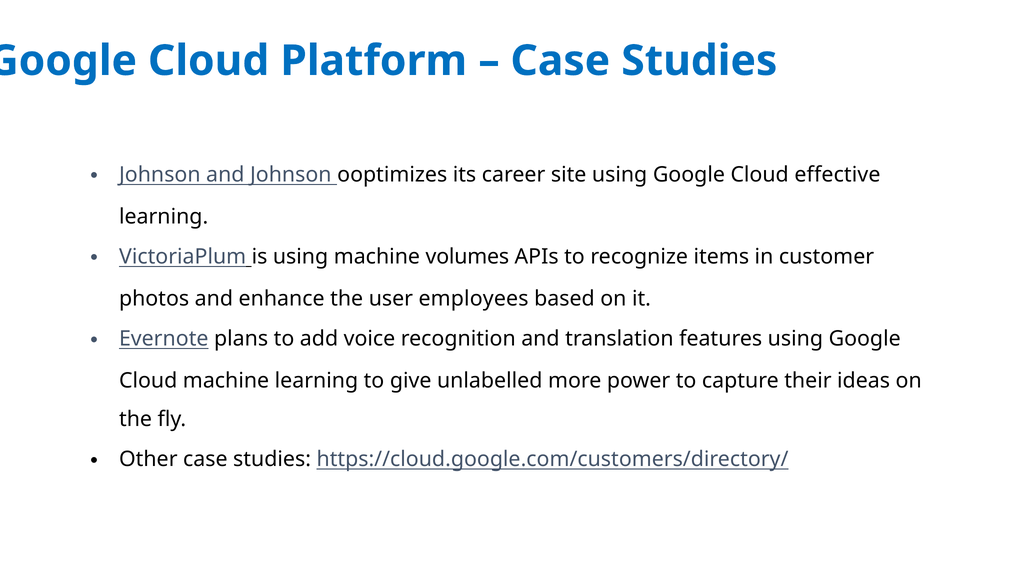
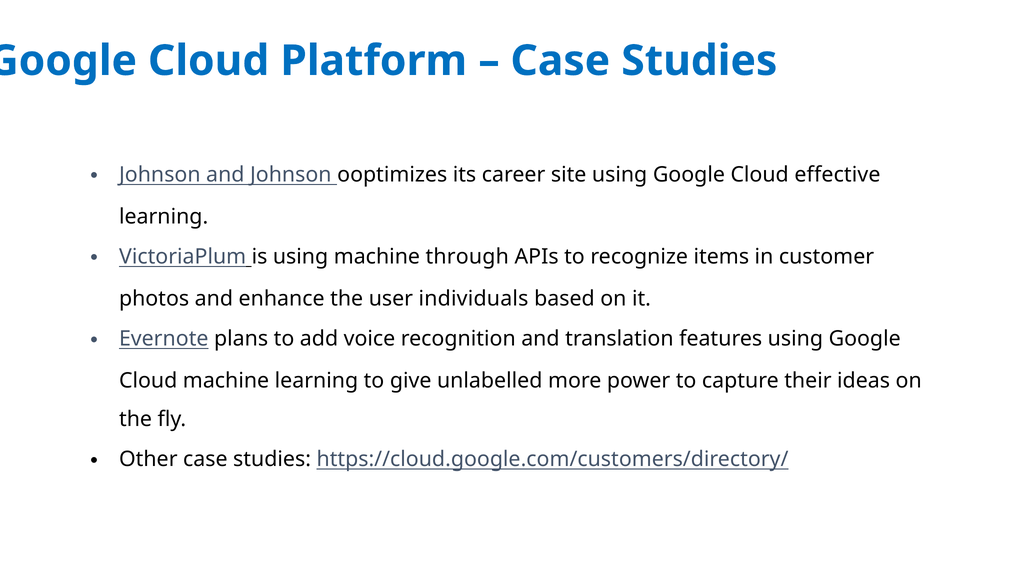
volumes: volumes -> through
employees: employees -> individuals
